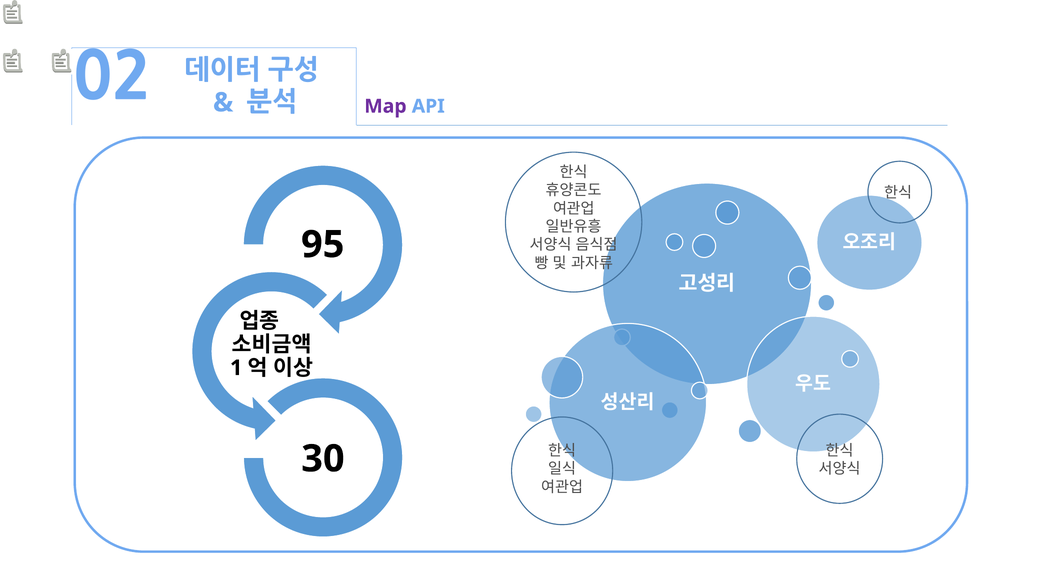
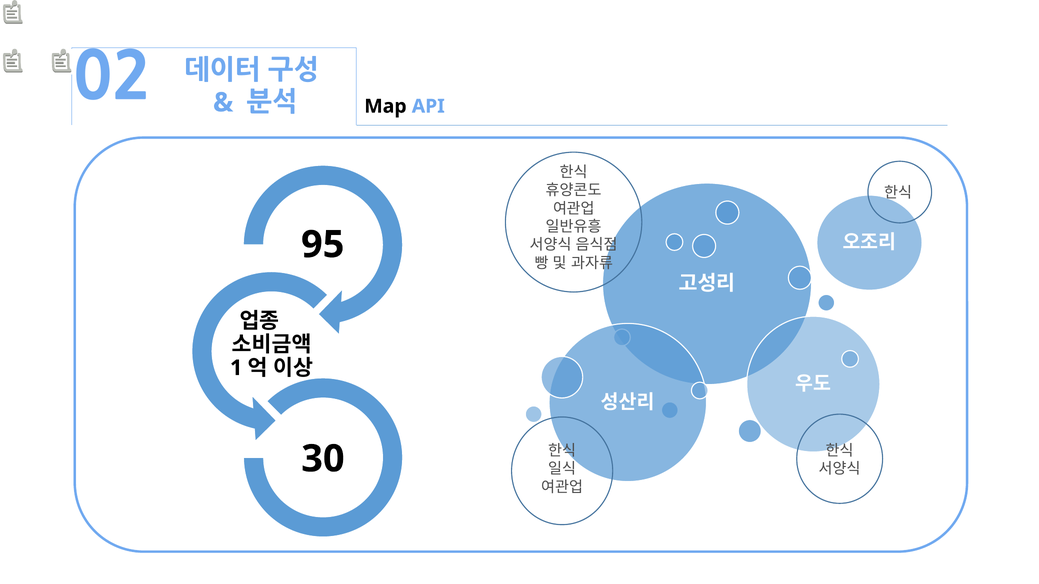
Map colour: purple -> black
